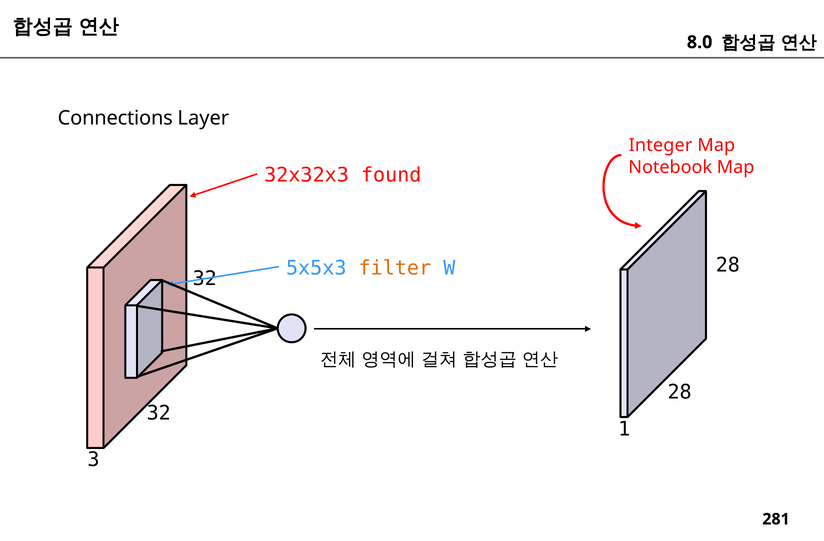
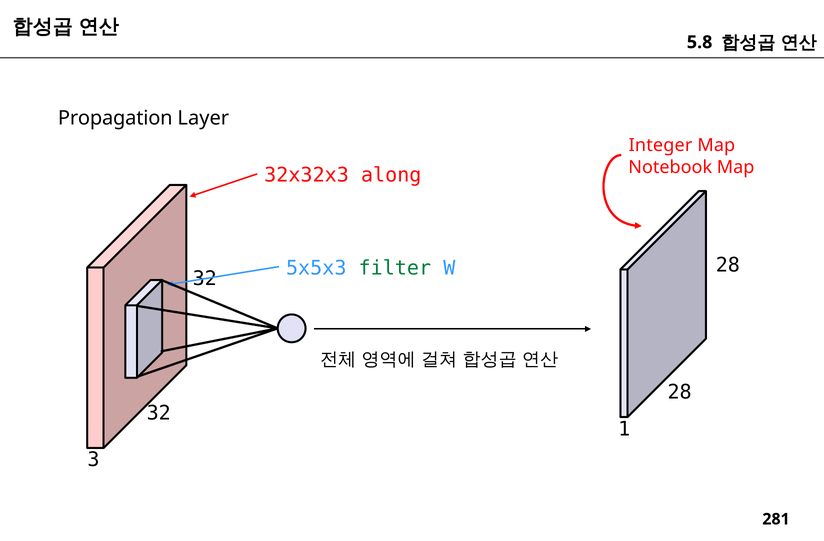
8.0: 8.0 -> 5.8
Connections: Connections -> Propagation
found: found -> along
filter colour: orange -> green
